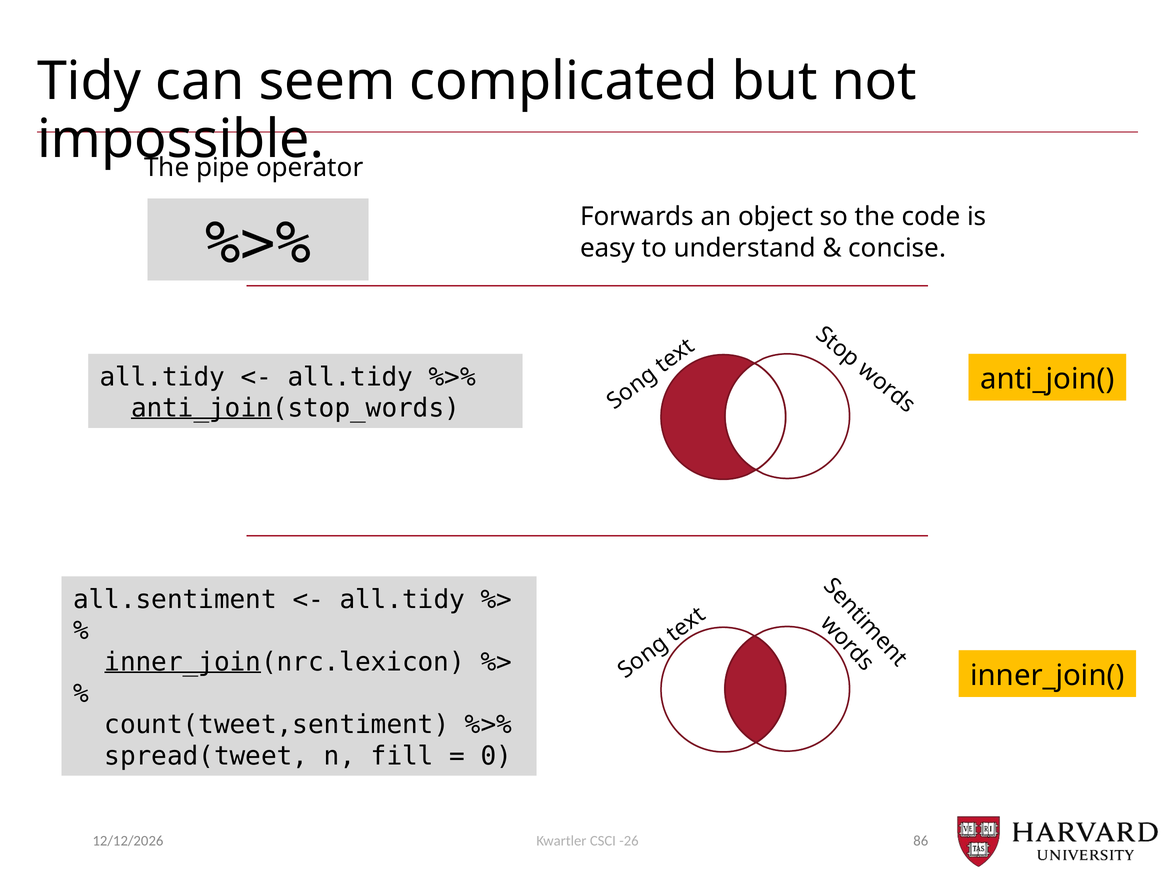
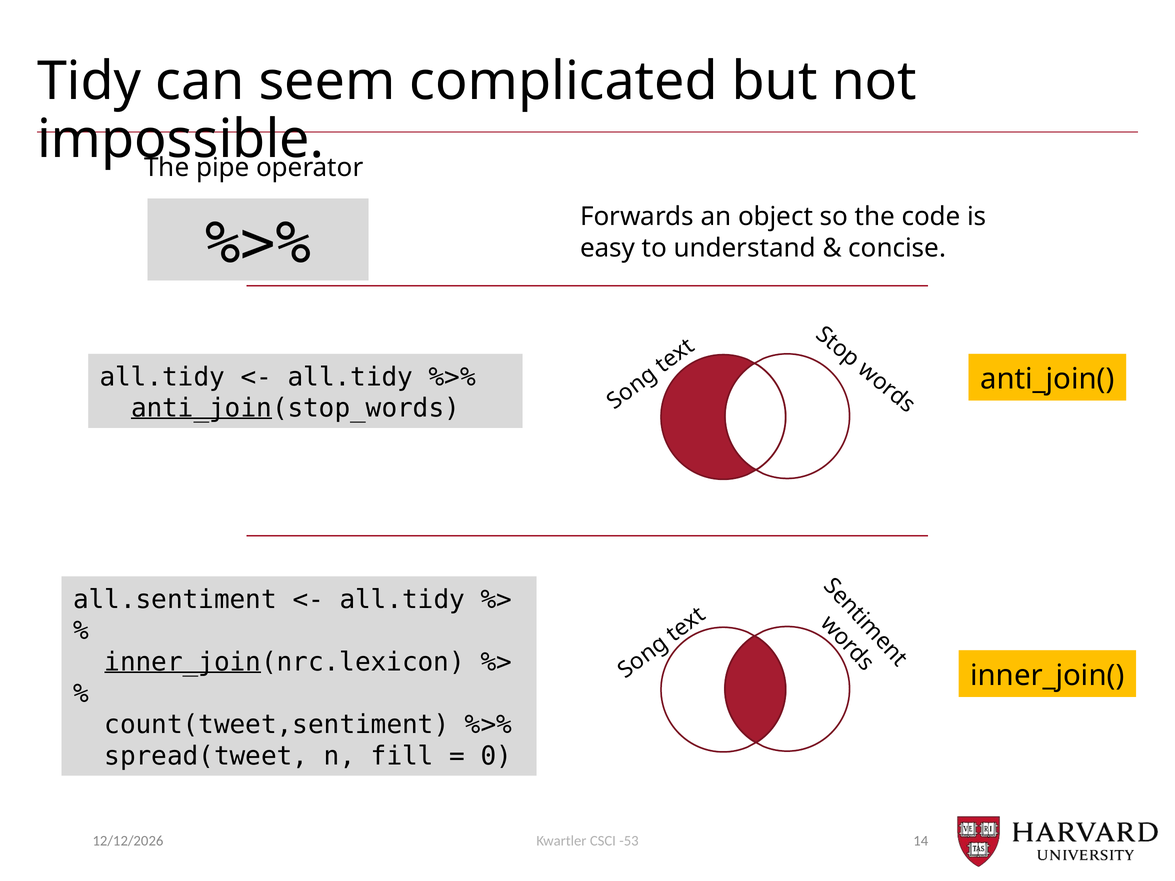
86: 86 -> 14
-26: -26 -> -53
